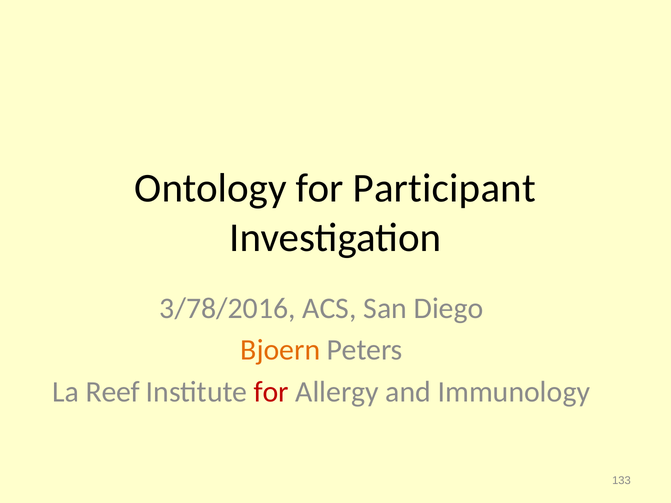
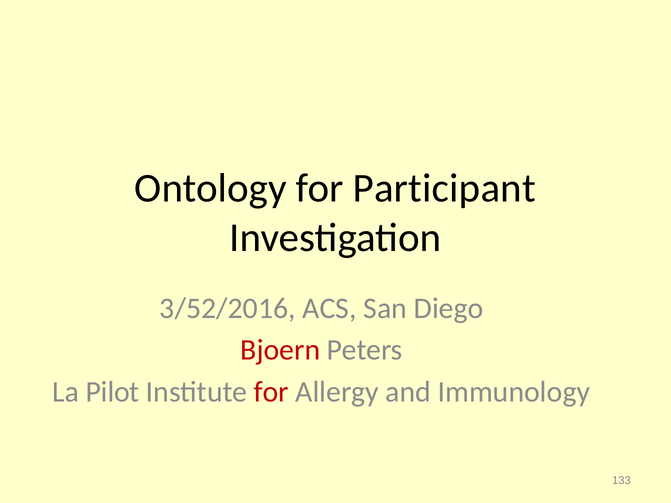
3/78/2016: 3/78/2016 -> 3/52/2016
Bjoern colour: orange -> red
Reef: Reef -> Pilot
